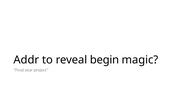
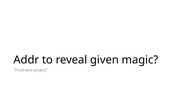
begin: begin -> given
